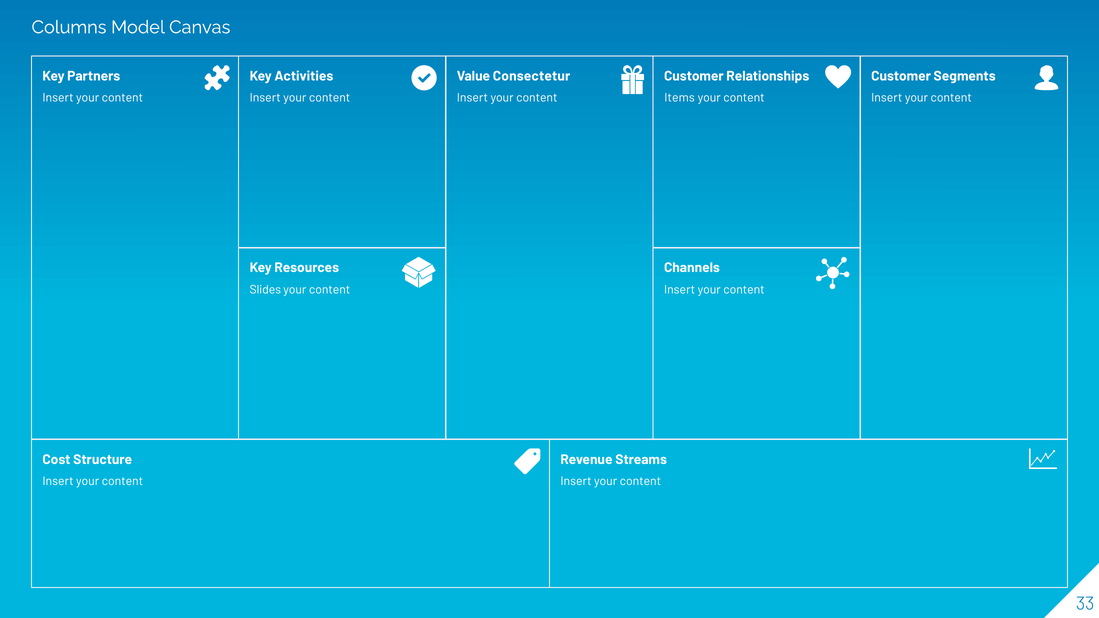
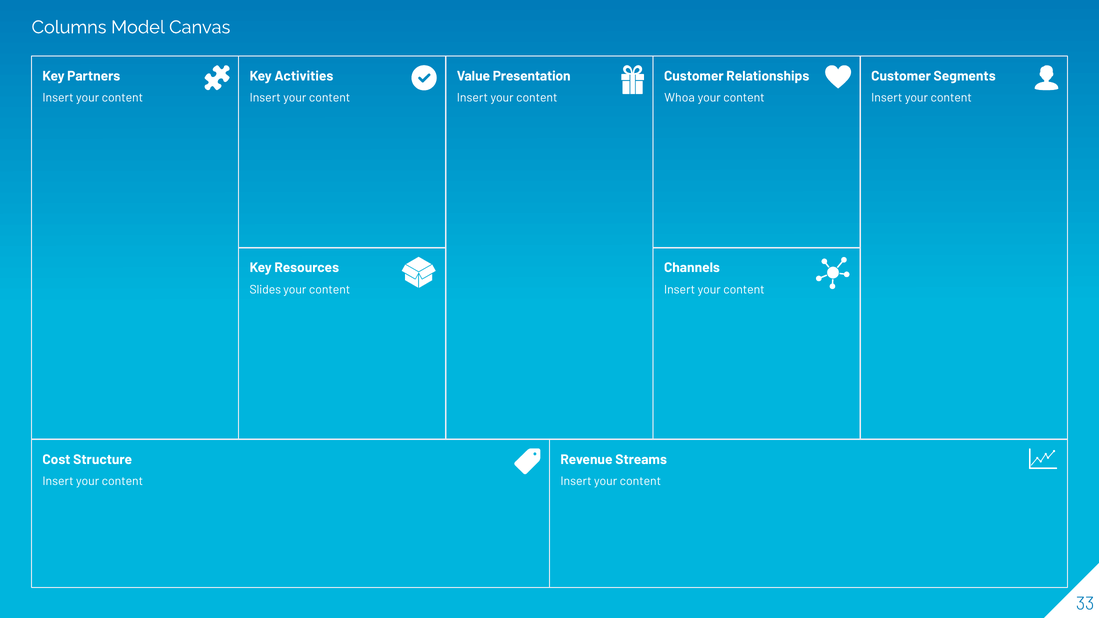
Consectetur: Consectetur -> Presentation
Items: Items -> Whoa
